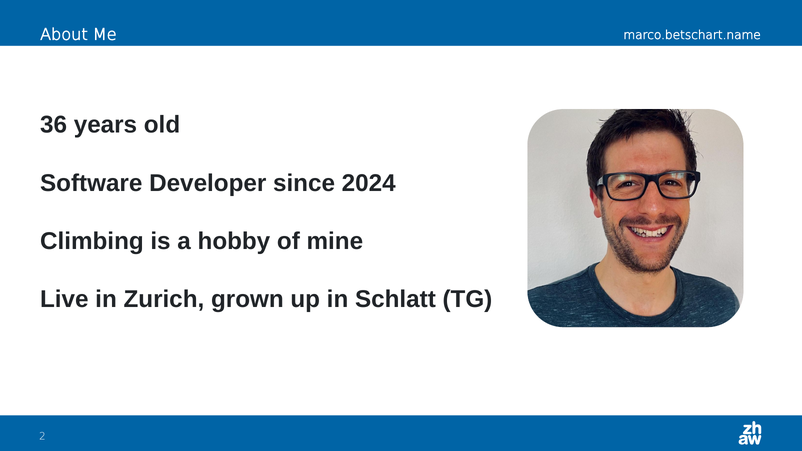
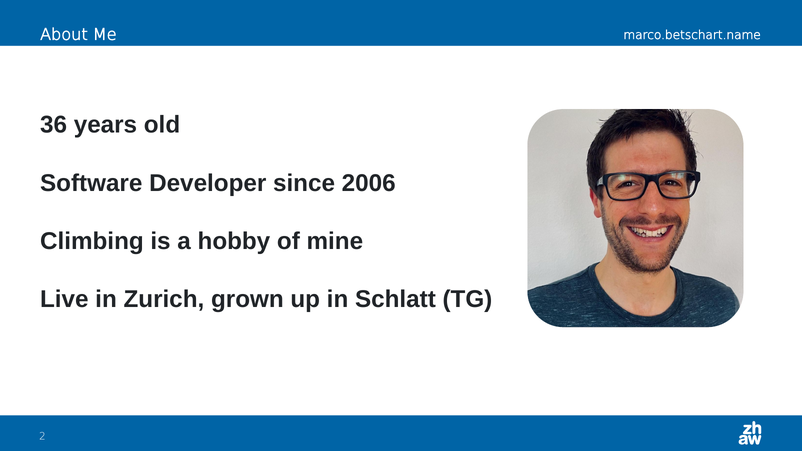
2024: 2024 -> 2006
